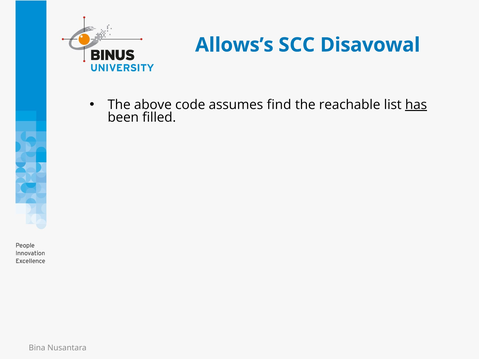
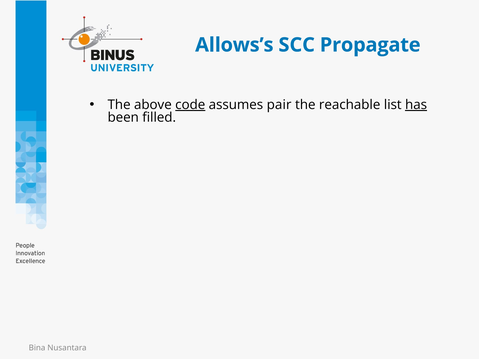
Disavowal: Disavowal -> Propagate
code underline: none -> present
find: find -> pair
